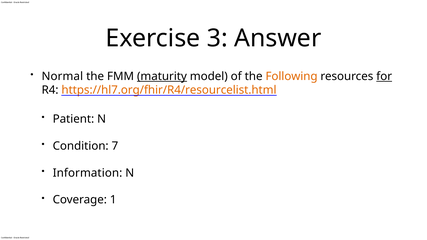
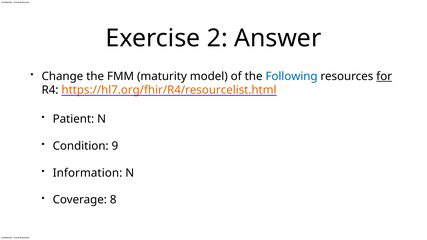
3: 3 -> 2
Normal: Normal -> Change
maturity underline: present -> none
Following colour: orange -> blue
7: 7 -> 9
1: 1 -> 8
